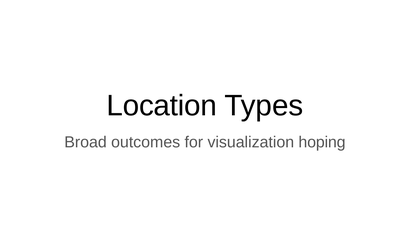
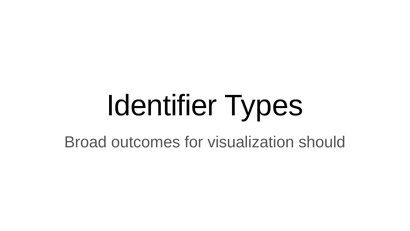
Location: Location -> Identifier
hoping: hoping -> should
